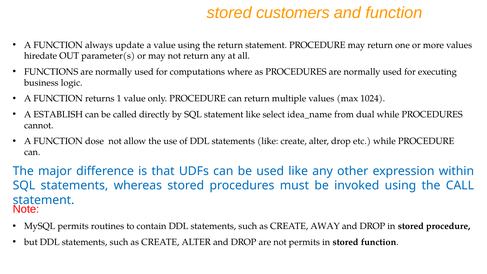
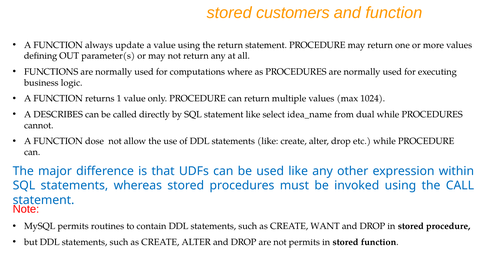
hiredate: hiredate -> defining
ESTABLISH: ESTABLISH -> DESCRIBES
AWAY: AWAY -> WANT
